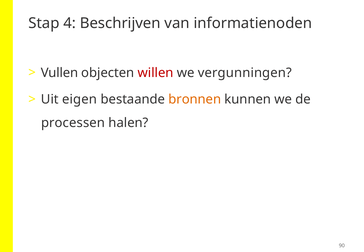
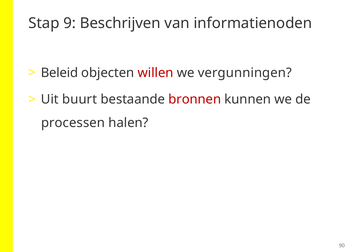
4: 4 -> 9
Vullen: Vullen -> Beleid
eigen: eigen -> buurt
bronnen colour: orange -> red
